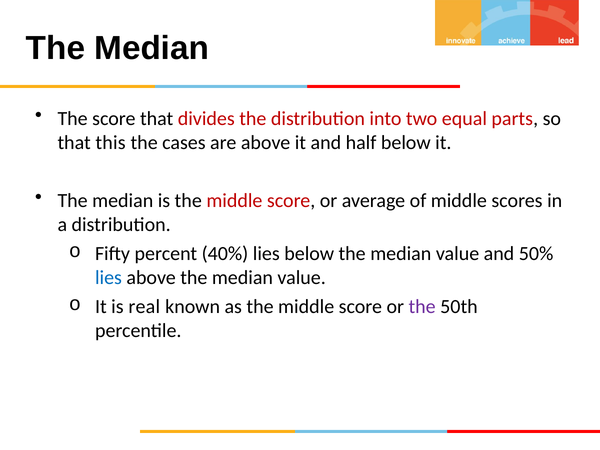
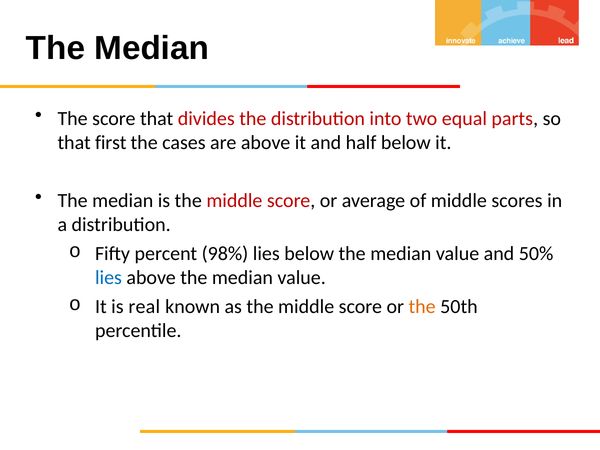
this: this -> first
40%: 40% -> 98%
the at (422, 306) colour: purple -> orange
